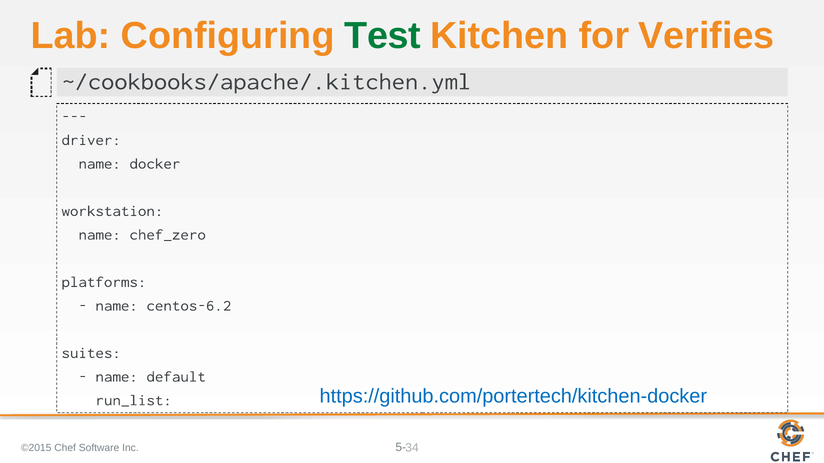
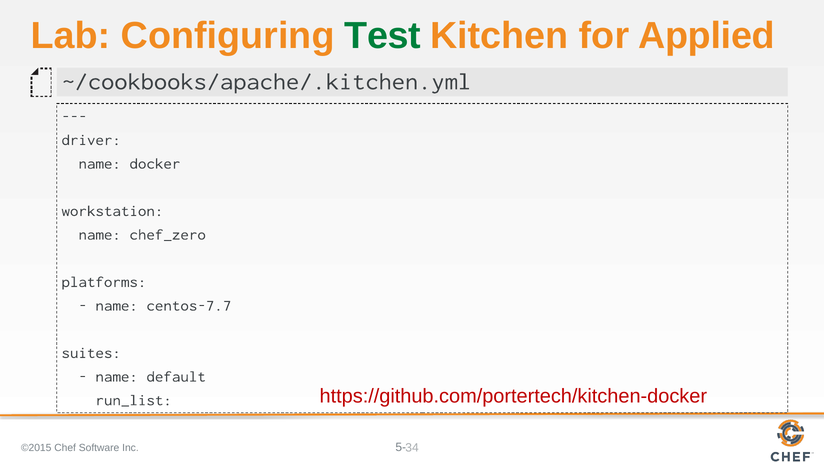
Verifies: Verifies -> Applied
centos-6.2: centos-6.2 -> centos-7.7
https://github.com/portertech/kitchen-docker colour: blue -> red
